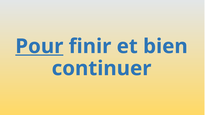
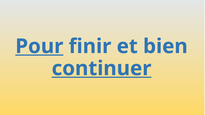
continuer underline: none -> present
